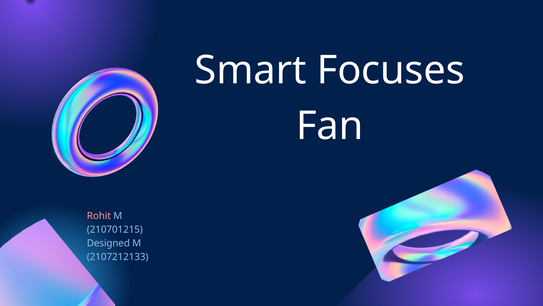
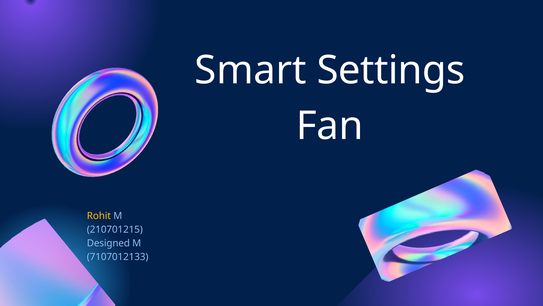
Focuses: Focuses -> Settings
Rohit colour: pink -> yellow
2107212133: 2107212133 -> 7107012133
